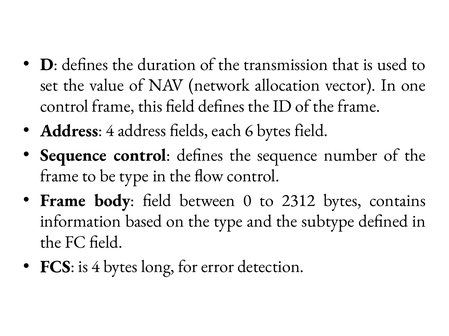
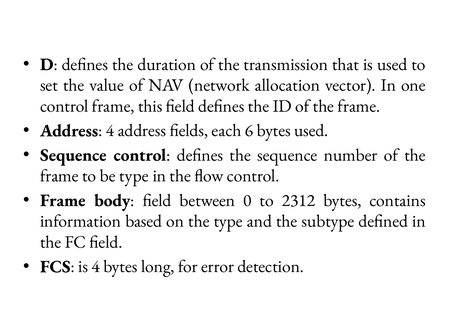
bytes field: field -> used
